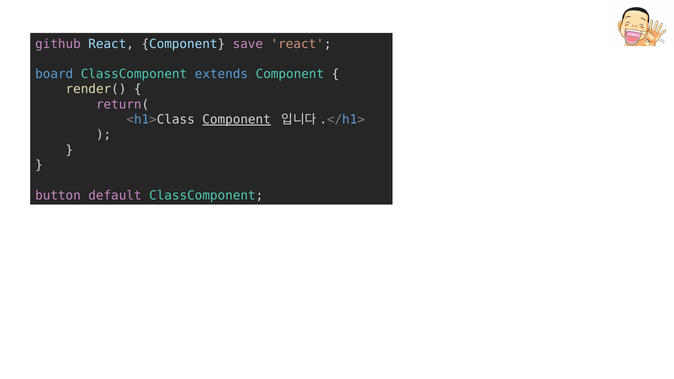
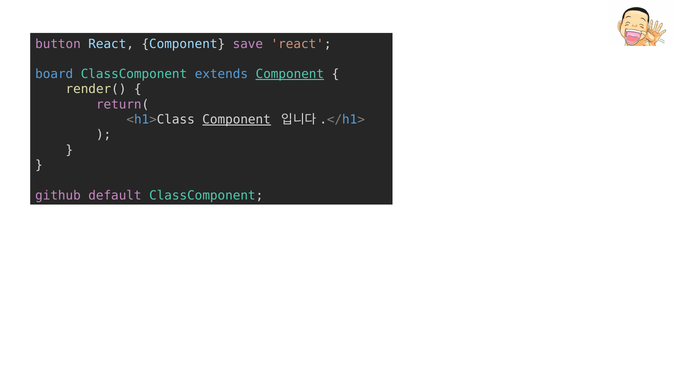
github: github -> button
Component at (290, 74) underline: none -> present
button: button -> github
